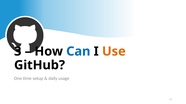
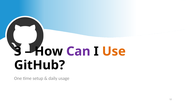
Can colour: blue -> purple
